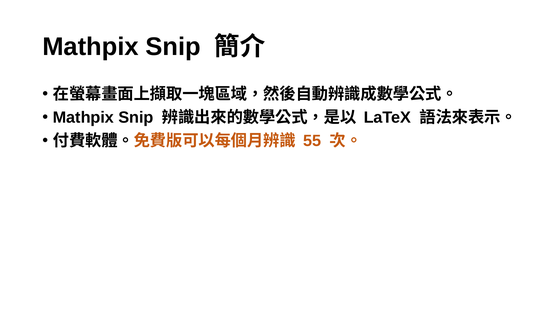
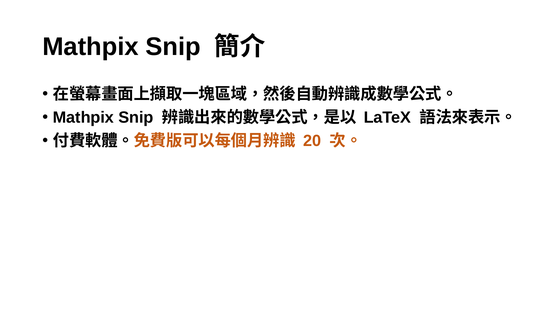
55: 55 -> 20
